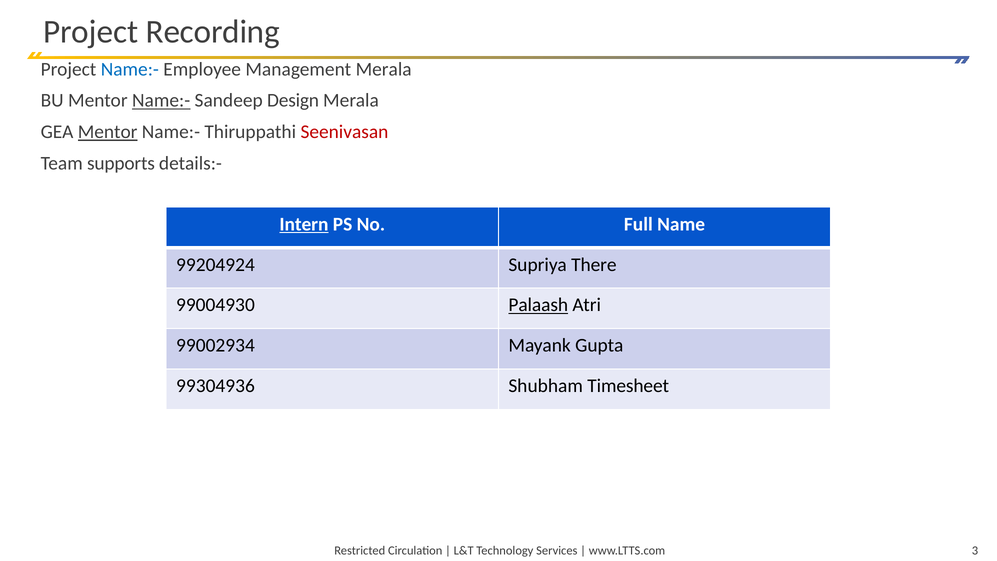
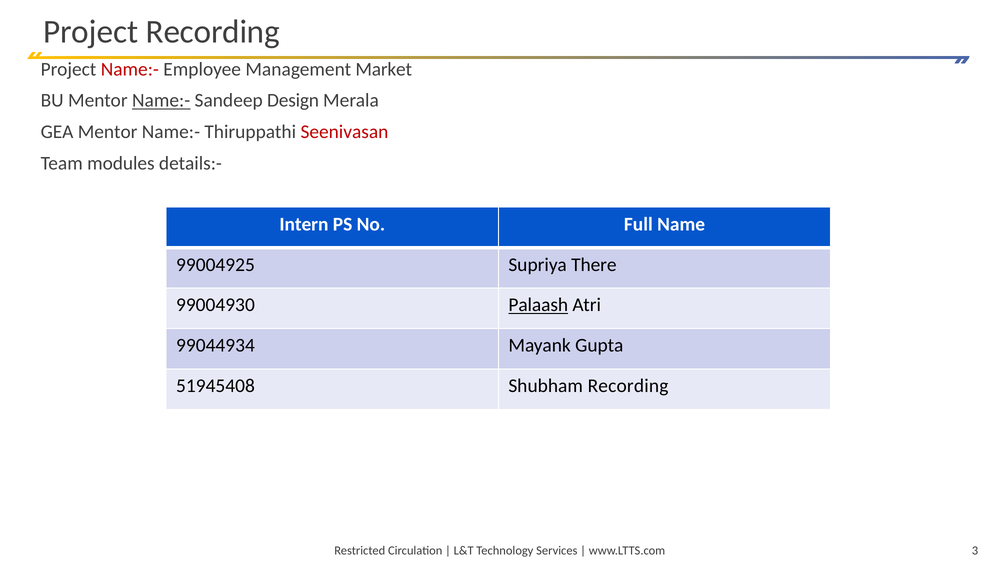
Name:- at (130, 69) colour: blue -> red
Management Merala: Merala -> Market
Mentor at (108, 132) underline: present -> none
supports: supports -> modules
Intern underline: present -> none
99204924: 99204924 -> 99004925
99002934: 99002934 -> 99044934
99304936: 99304936 -> 51945408
Shubham Timesheet: Timesheet -> Recording
